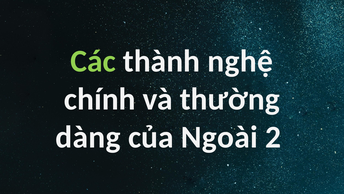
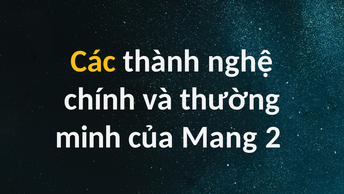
Các colour: light green -> yellow
dàng: dàng -> minh
Ngoài: Ngoài -> Mang
